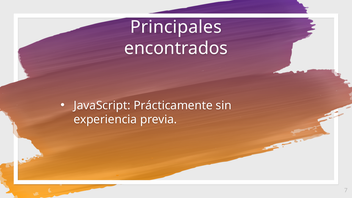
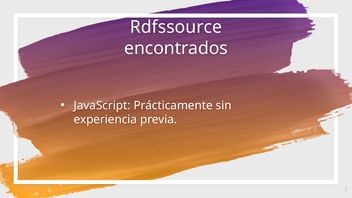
Principales: Principales -> Rdfssource
